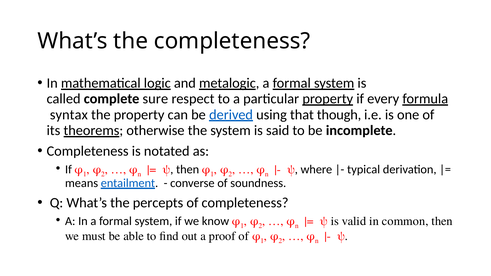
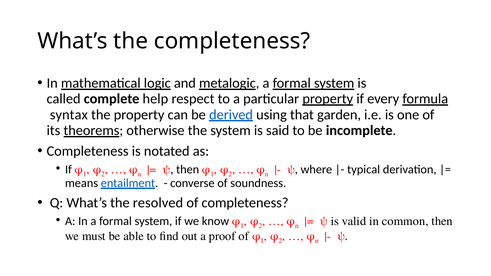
sure: sure -> help
though: though -> garden
percepts: percepts -> resolved
